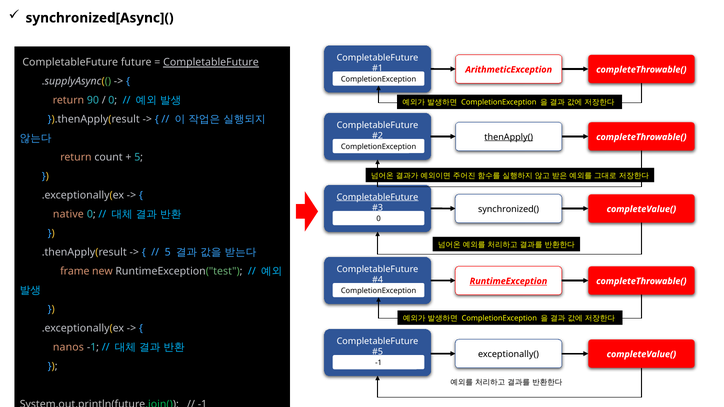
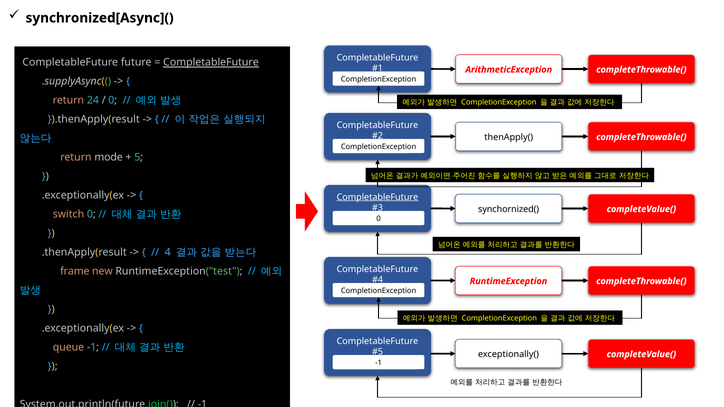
90: 90 -> 24
thenApply( underline: present -> none
count: count -> mode
synchronized(: synchronized( -> synchornized(
native: native -> switch
5 at (168, 253): 5 -> 4
RuntimeException underline: present -> none
nanos: nanos -> queue
